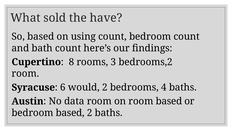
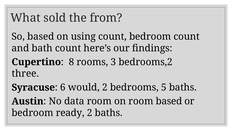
have: have -> from
room at (25, 73): room -> three
4: 4 -> 5
bedroom based: based -> ready
